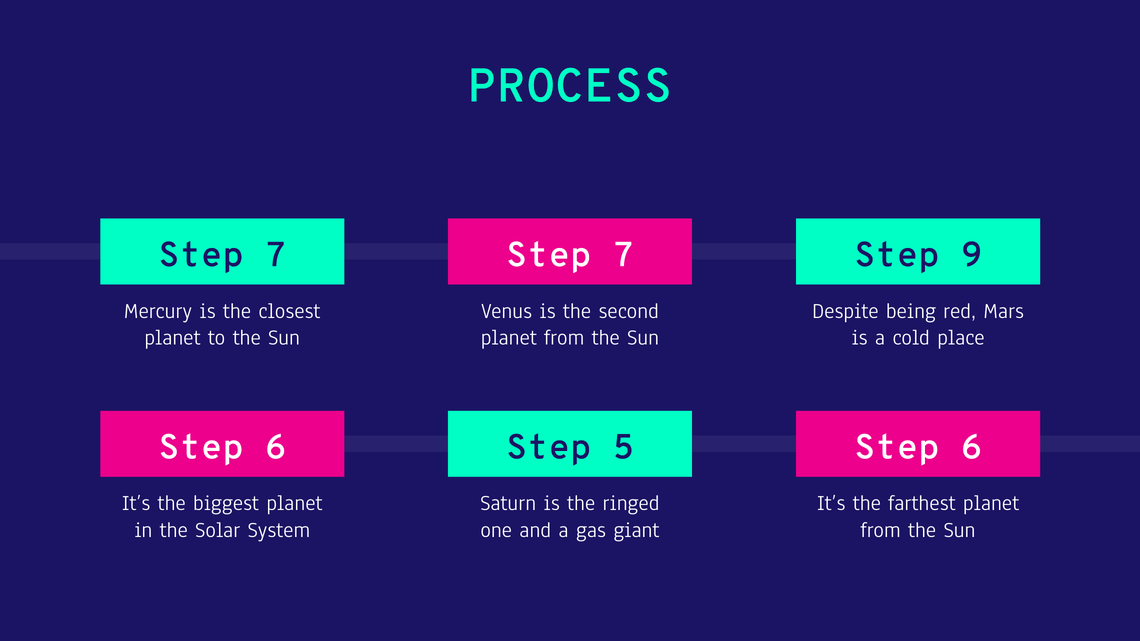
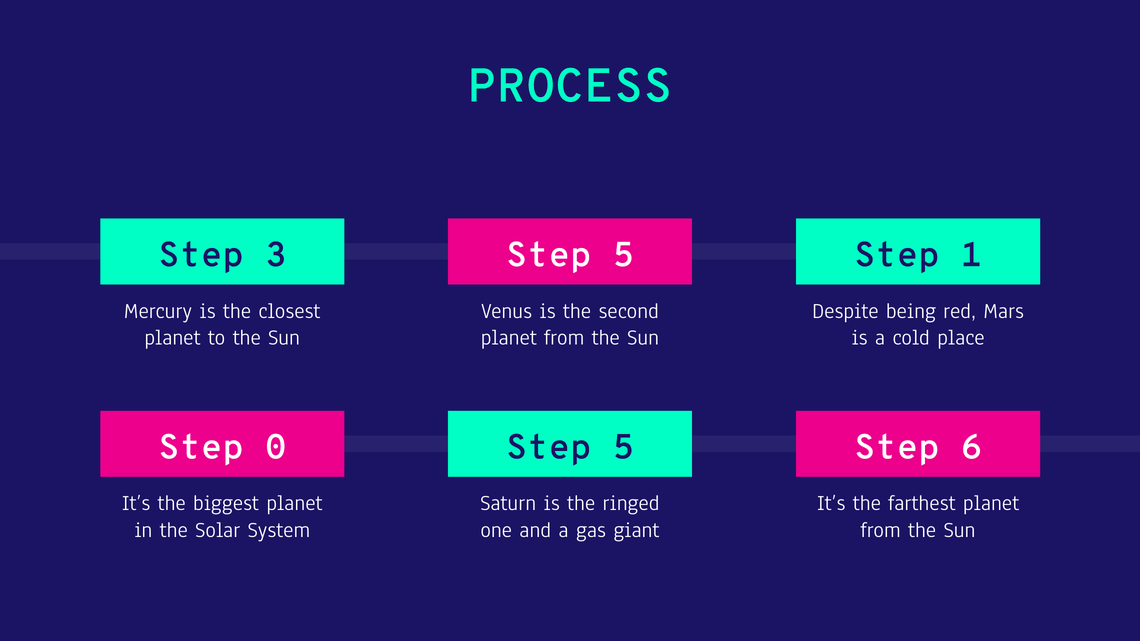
7 at (276, 255): 7 -> 3
7 at (623, 255): 7 -> 5
9: 9 -> 1
6 at (276, 447): 6 -> 0
